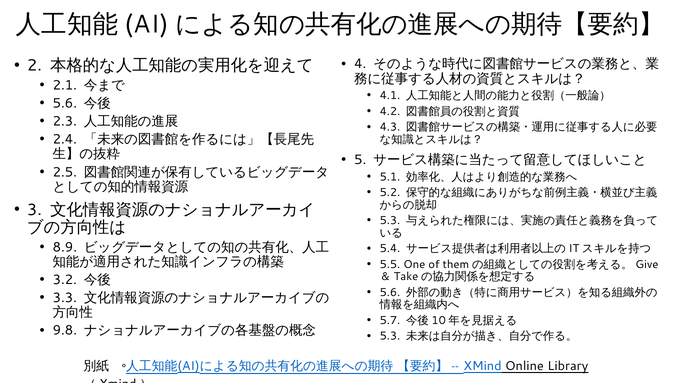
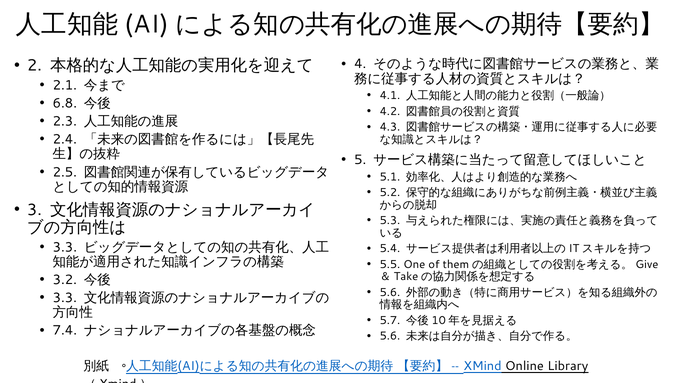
5.6 at (65, 103): 5.6 -> 6.8
8.9 at (65, 247): 8.9 -> 3.3
9.8: 9.8 -> 7.4
5.3 at (390, 336): 5.3 -> 5.6
